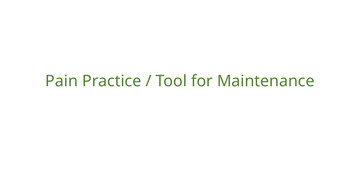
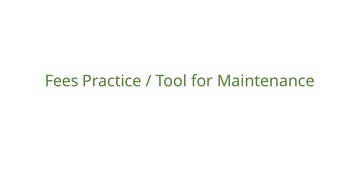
Pain: Pain -> Fees
